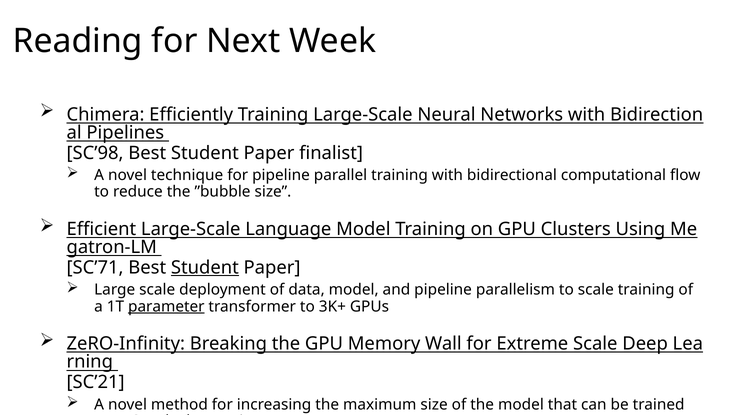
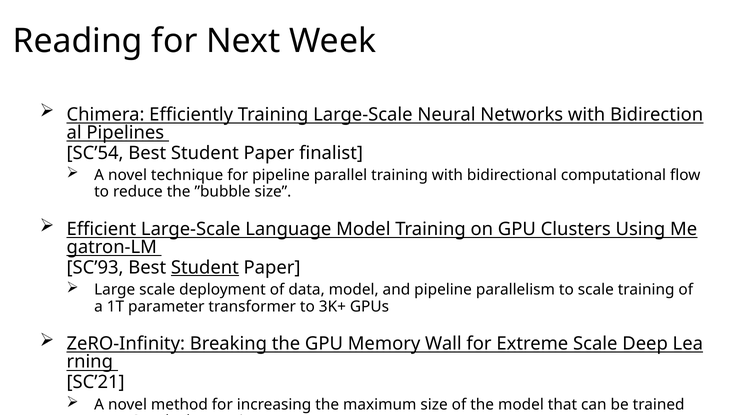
SC’98: SC’98 -> SC’54
SC’71: SC’71 -> SC’93
parameter underline: present -> none
